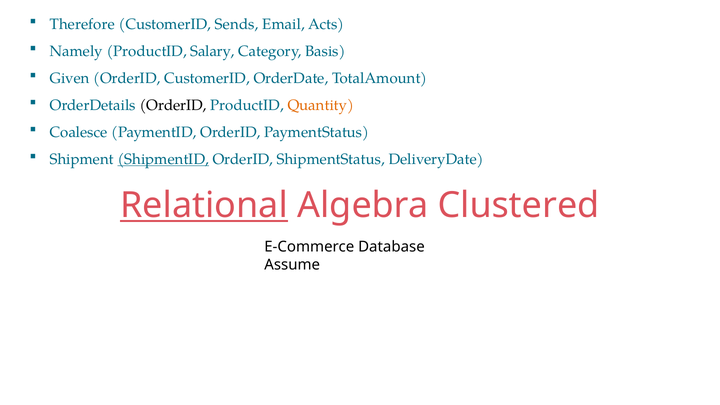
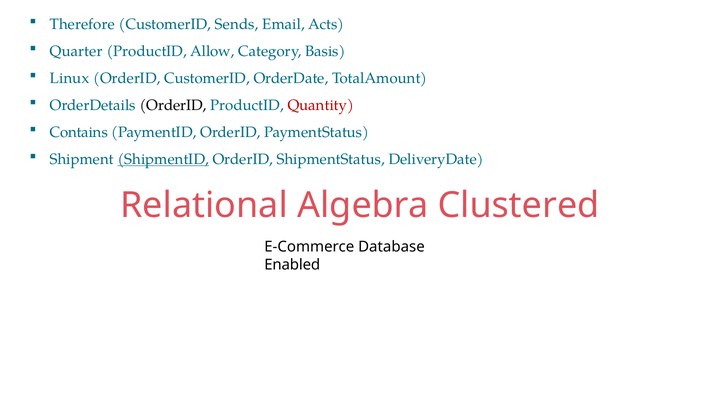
Namely: Namely -> Quarter
Salary: Salary -> Allow
Given: Given -> Linux
Quantity colour: orange -> red
Coalesce: Coalesce -> Contains
Relational underline: present -> none
Assume: Assume -> Enabled
